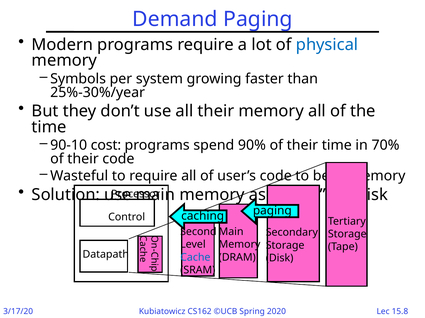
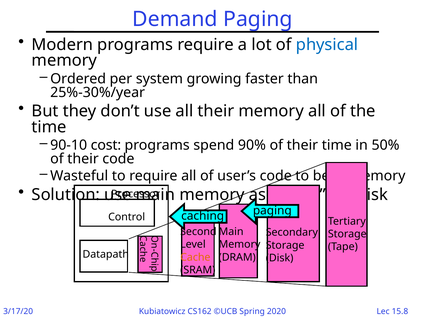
Symbols: Symbols -> Ordered
70%: 70% -> 50%
Cache at (195, 258) colour: blue -> orange
